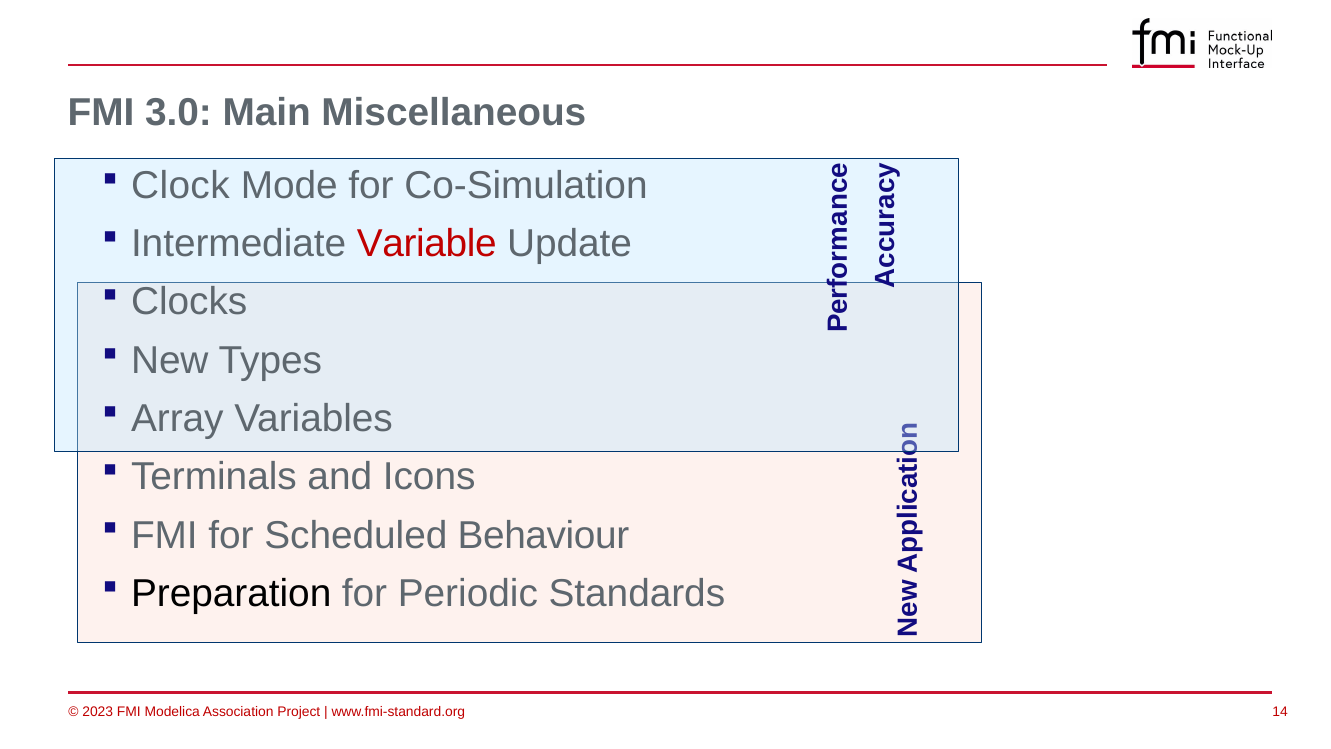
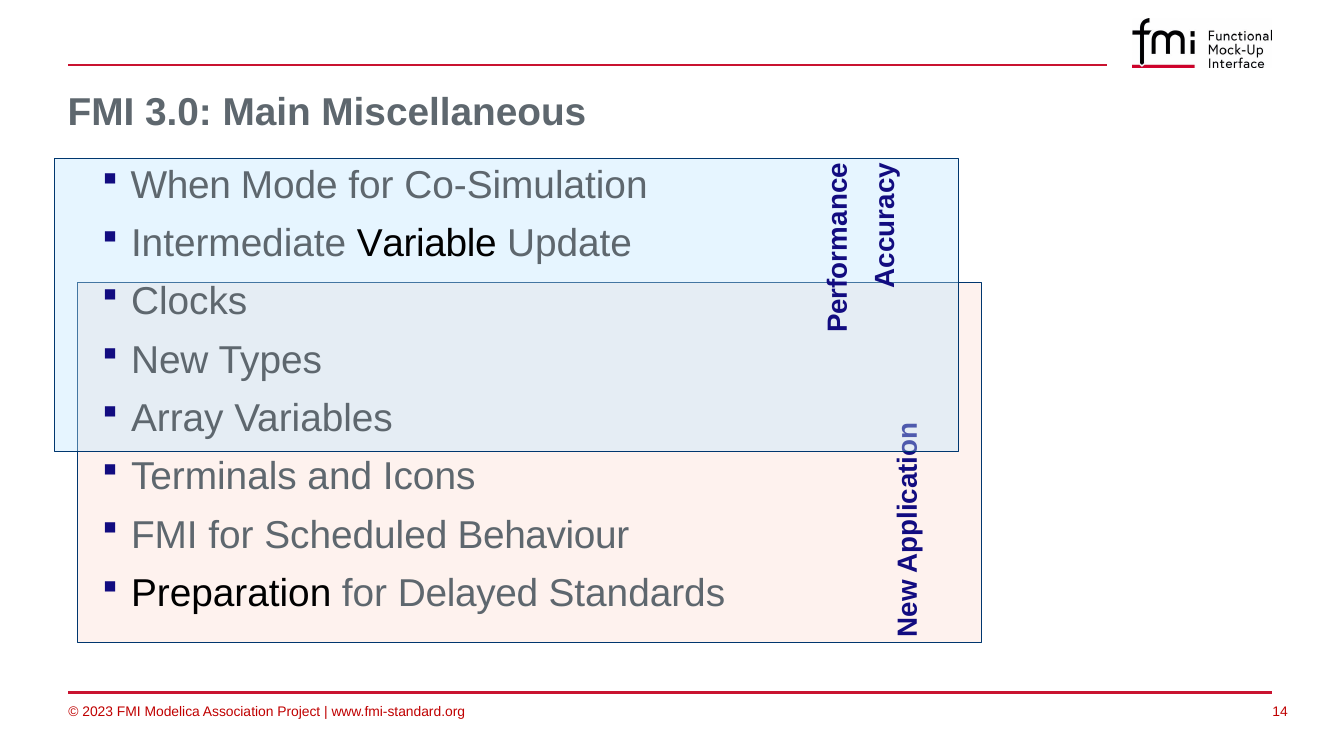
Clock: Clock -> When
Variable colour: red -> black
Periodic: Periodic -> Delayed
